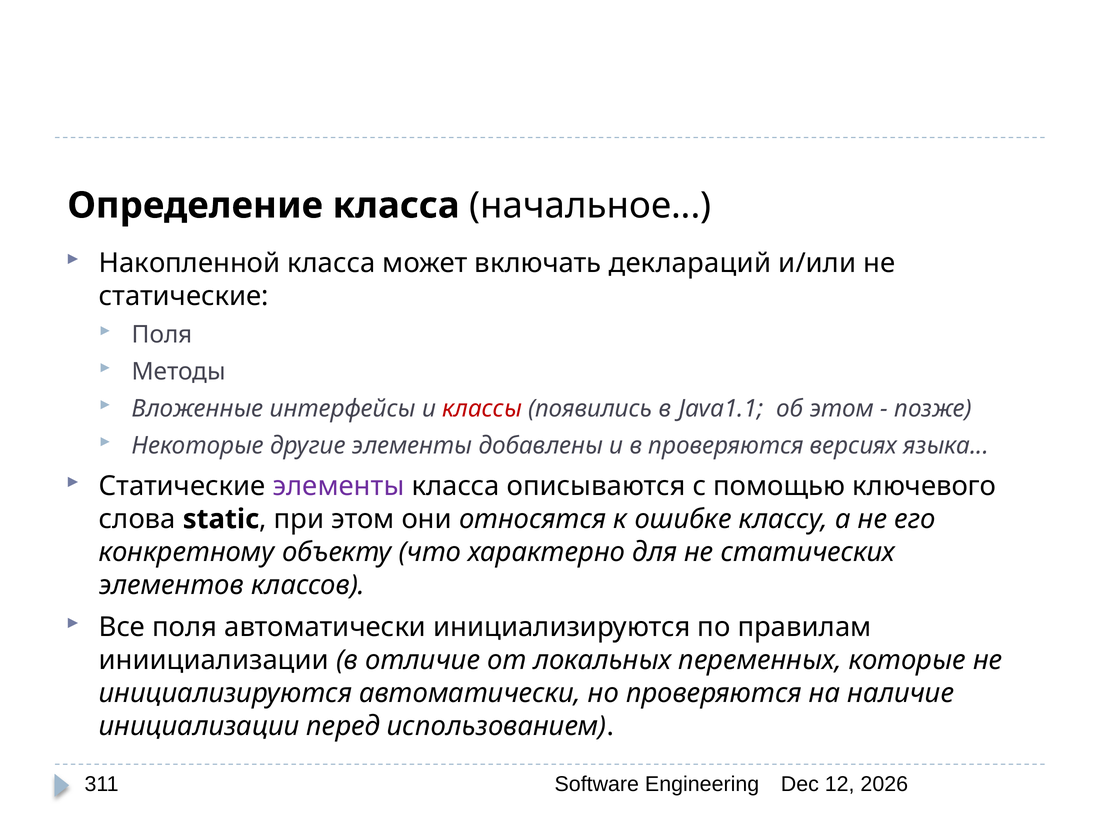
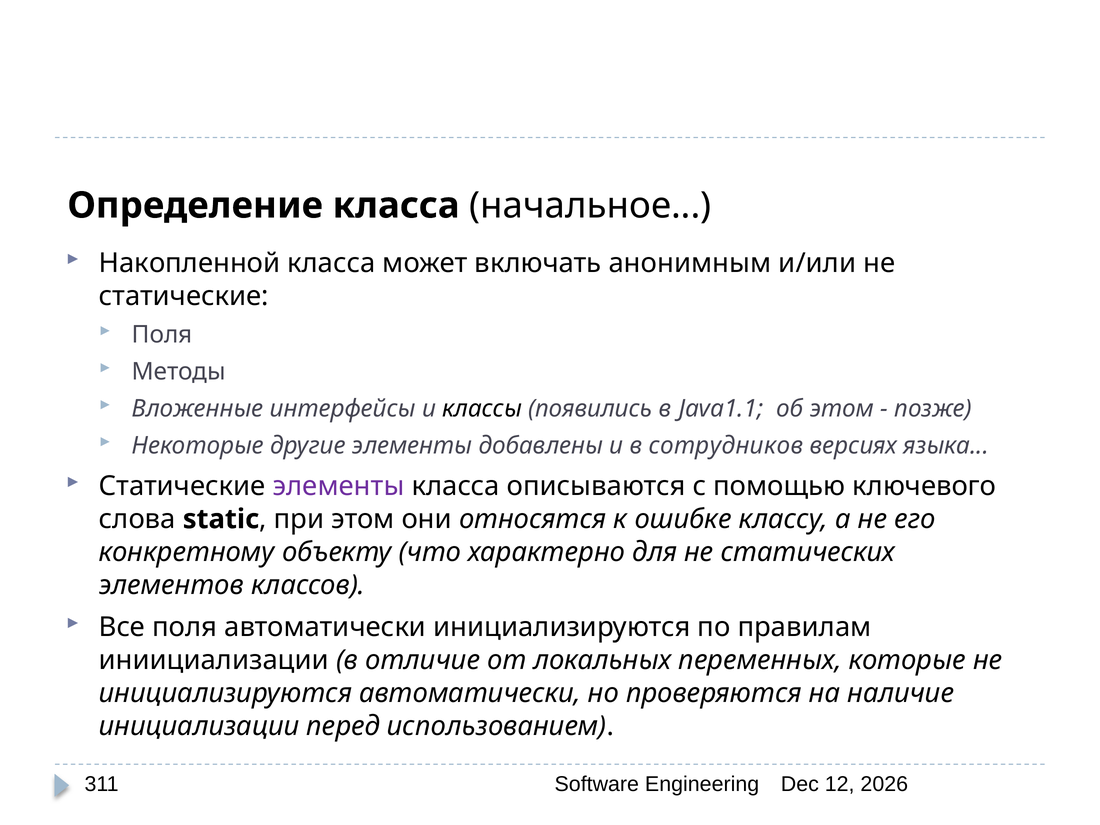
деклараций: деклараций -> анонимным
классы colour: red -> black
в проверяются: проверяются -> сотрудников
